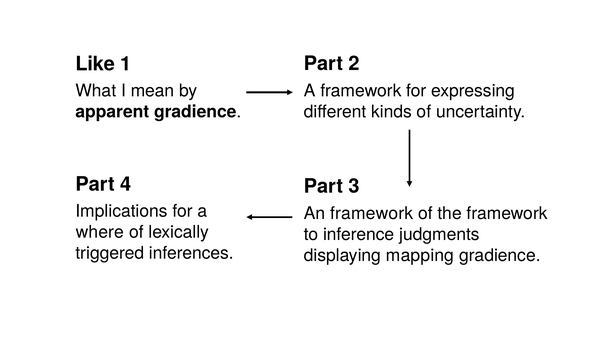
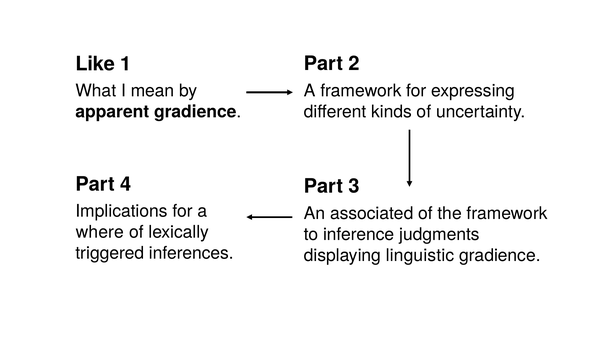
An framework: framework -> associated
mapping: mapping -> linguistic
